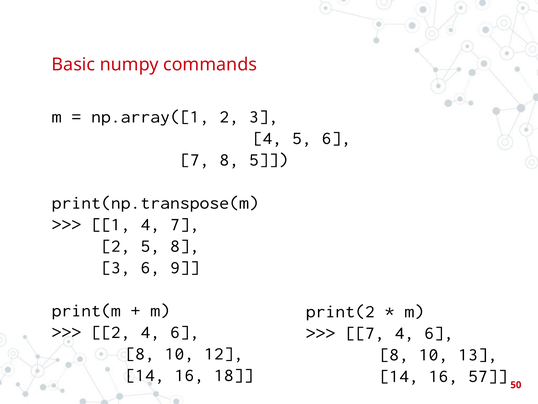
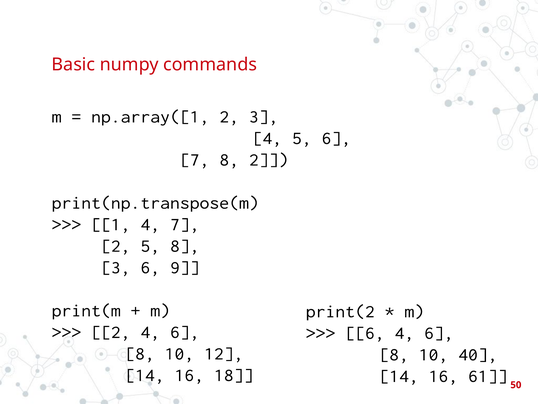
8 5: 5 -> 2
7 at (365, 332): 7 -> 6
13: 13 -> 40
57: 57 -> 61
